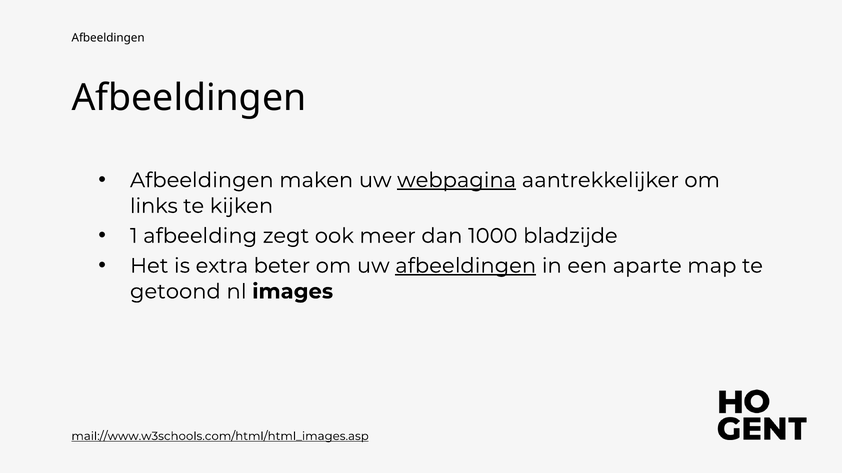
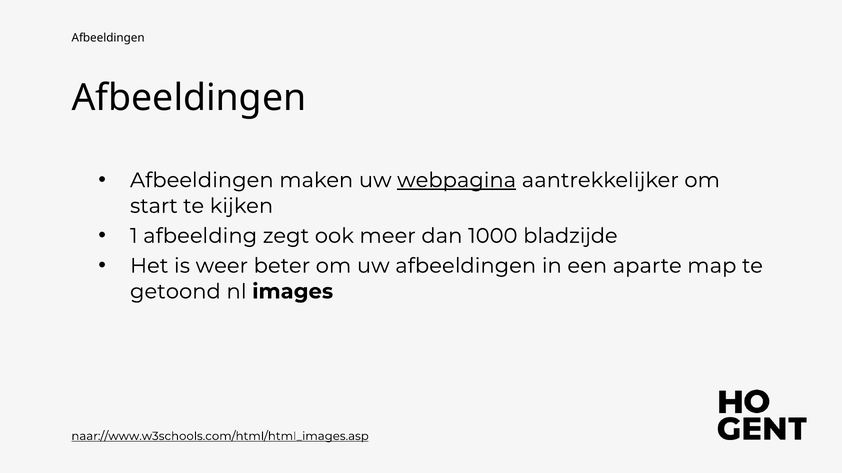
links: links -> start
extra: extra -> weer
afbeeldingen at (466, 266) underline: present -> none
mail://www.w3schools.com/html/html_images.asp: mail://www.w3schools.com/html/html_images.asp -> naar://www.w3schools.com/html/html_images.asp
